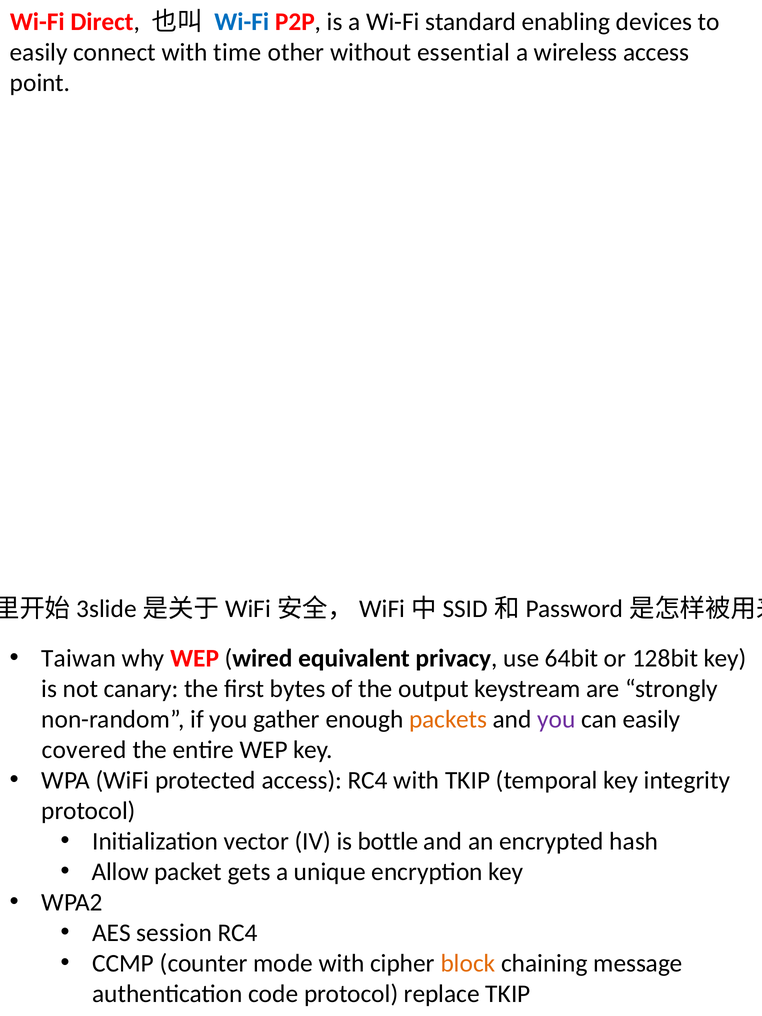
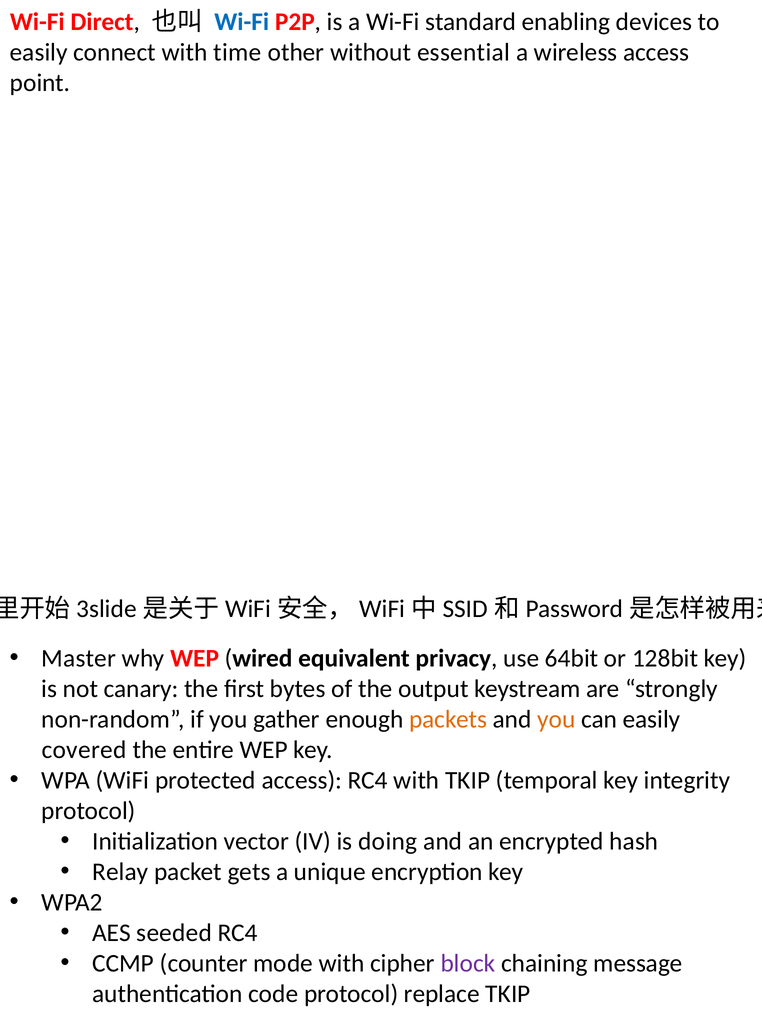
Taiwan: Taiwan -> Master
you at (556, 719) colour: purple -> orange
bottle: bottle -> doing
Allow: Allow -> Relay
session: session -> seeded
block colour: orange -> purple
